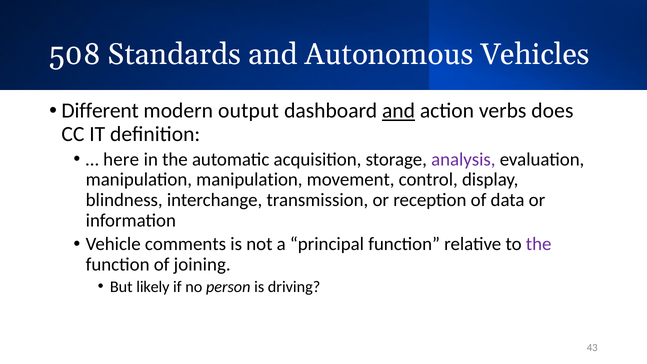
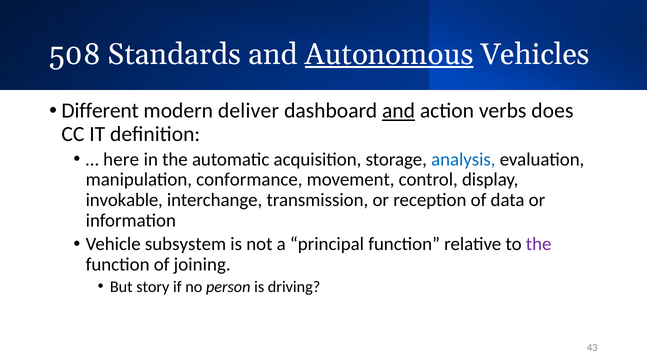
Autonomous underline: none -> present
output: output -> deliver
analysis colour: purple -> blue
manipulation manipulation: manipulation -> conformance
blindness: blindness -> invokable
comments: comments -> subsystem
likely: likely -> story
